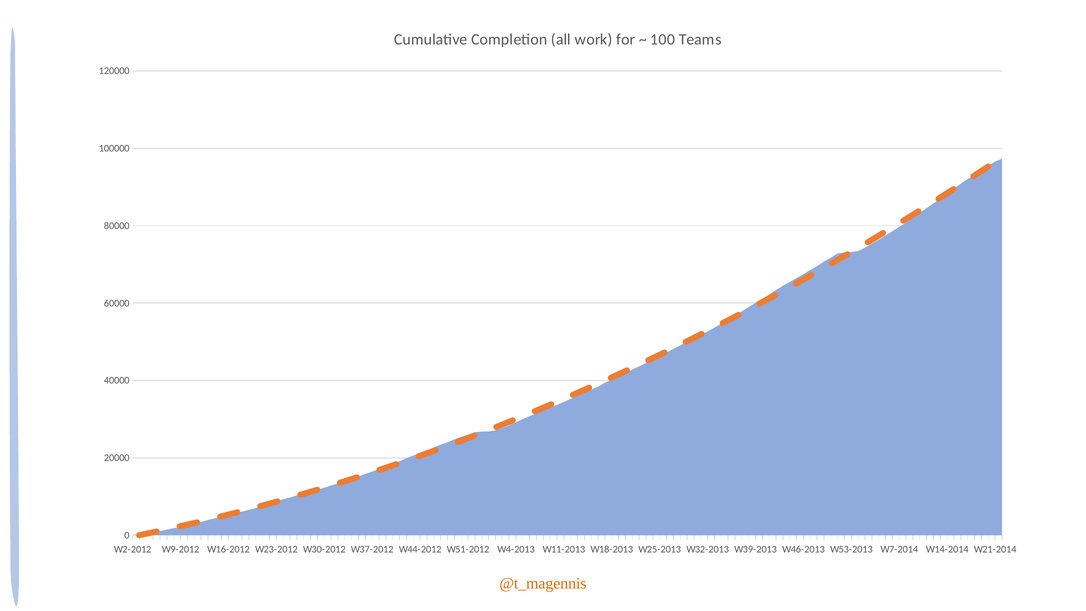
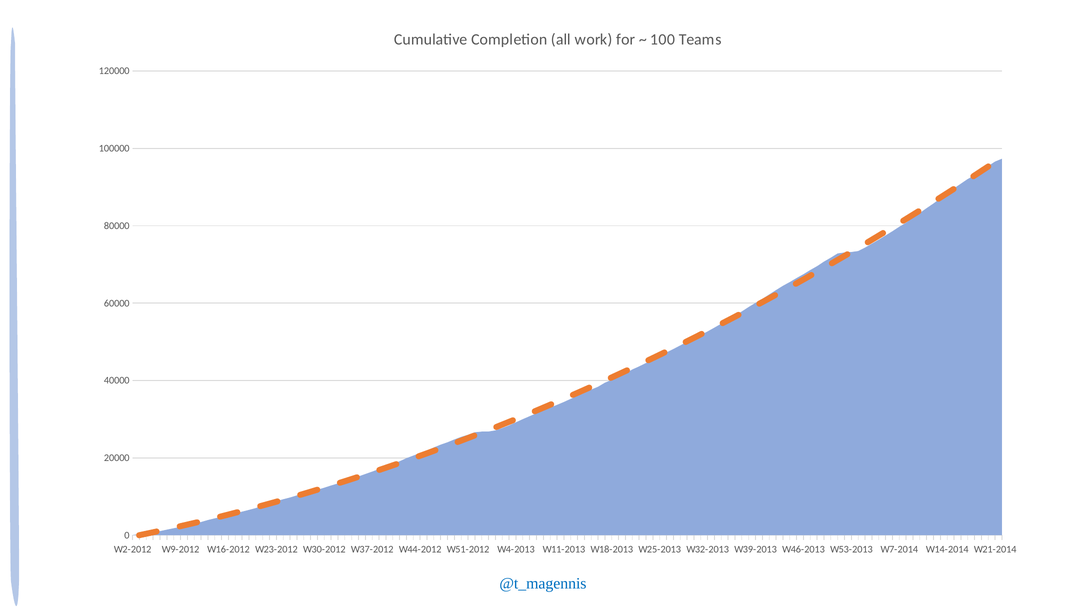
@t_magennis colour: orange -> blue
